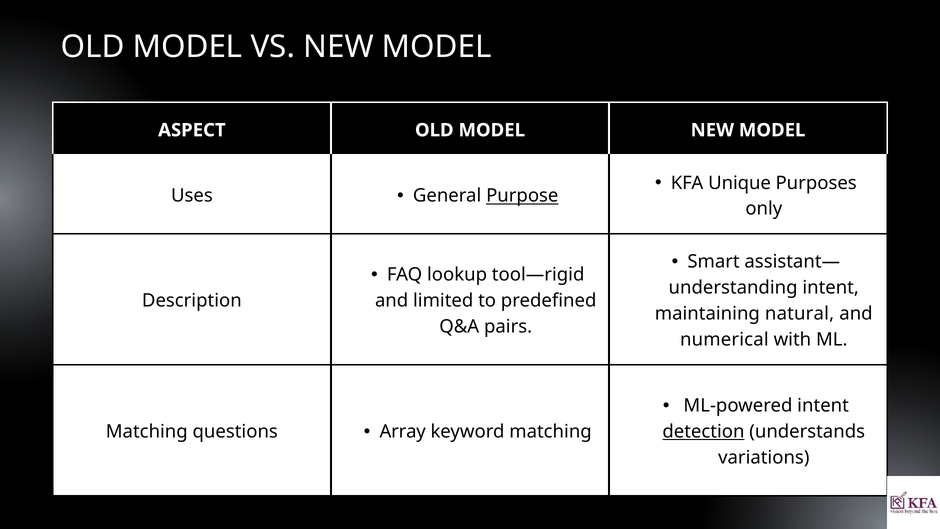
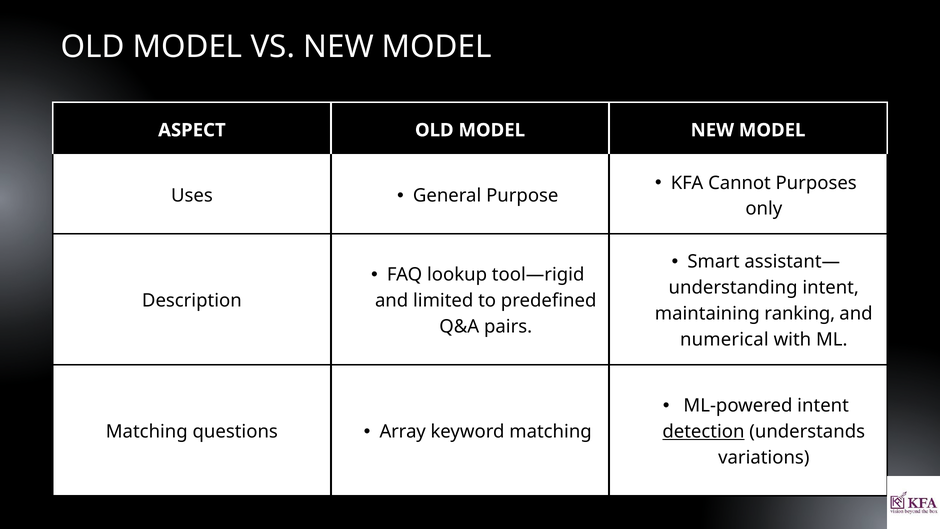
Unique: Unique -> Cannot
Purpose underline: present -> none
natural: natural -> ranking
